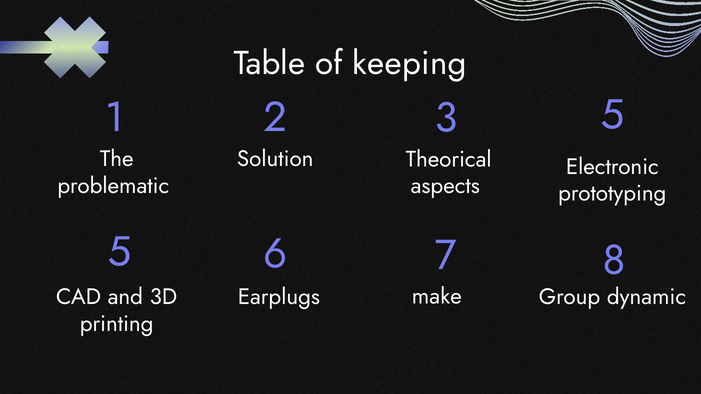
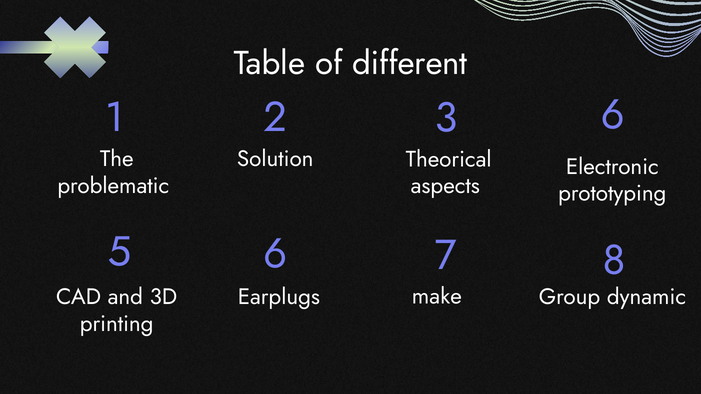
keeping: keeping -> different
2 5: 5 -> 6
